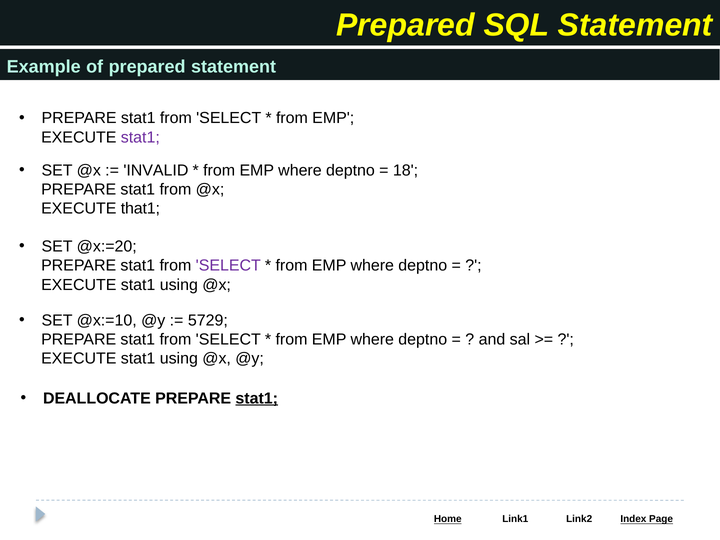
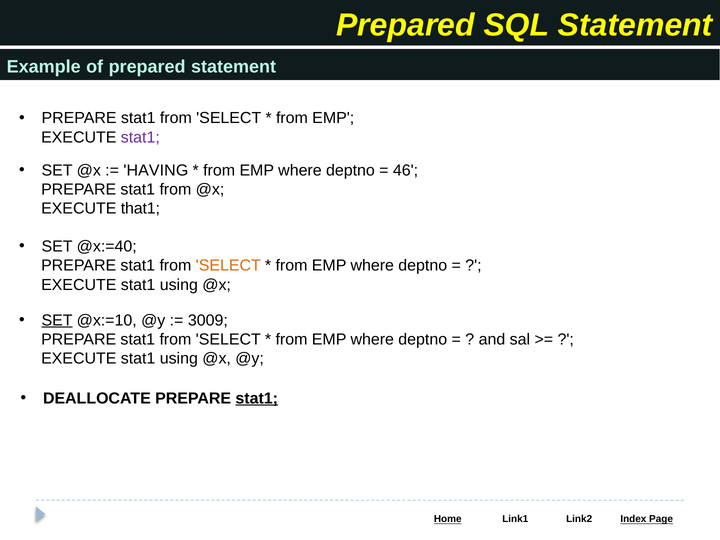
INVALID: INVALID -> HAVING
18: 18 -> 46
@x:=20: @x:=20 -> @x:=40
SELECT at (228, 266) colour: purple -> orange
SET at (57, 320) underline: none -> present
5729: 5729 -> 3009
